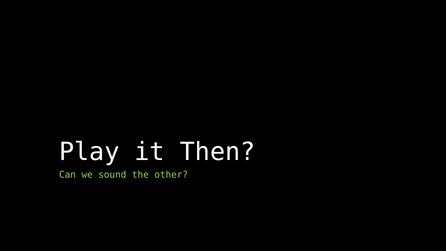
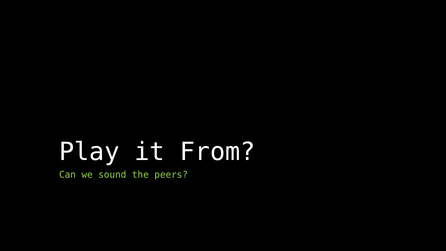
Then: Then -> From
other: other -> peers
